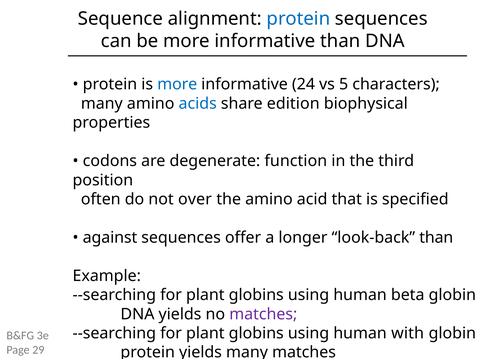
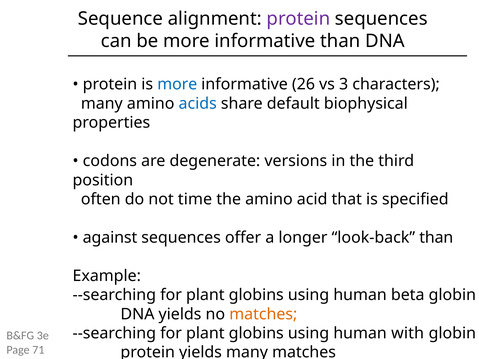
protein at (298, 19) colour: blue -> purple
24: 24 -> 26
5: 5 -> 3
edition: edition -> default
function: function -> versions
over: over -> time
matches at (263, 314) colour: purple -> orange
29: 29 -> 71
